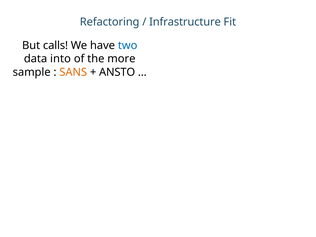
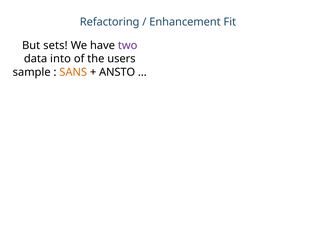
Infrastructure: Infrastructure -> Enhancement
calls: calls -> sets
two colour: blue -> purple
more: more -> users
